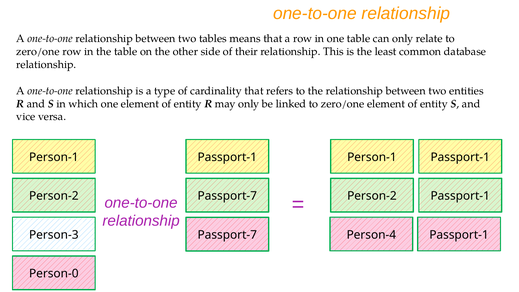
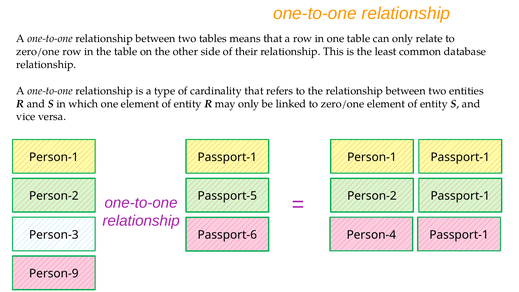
Person-2 Passport-7: Passport-7 -> Passport-5
Person-3 Passport-7: Passport-7 -> Passport-6
Person-0: Person-0 -> Person-9
